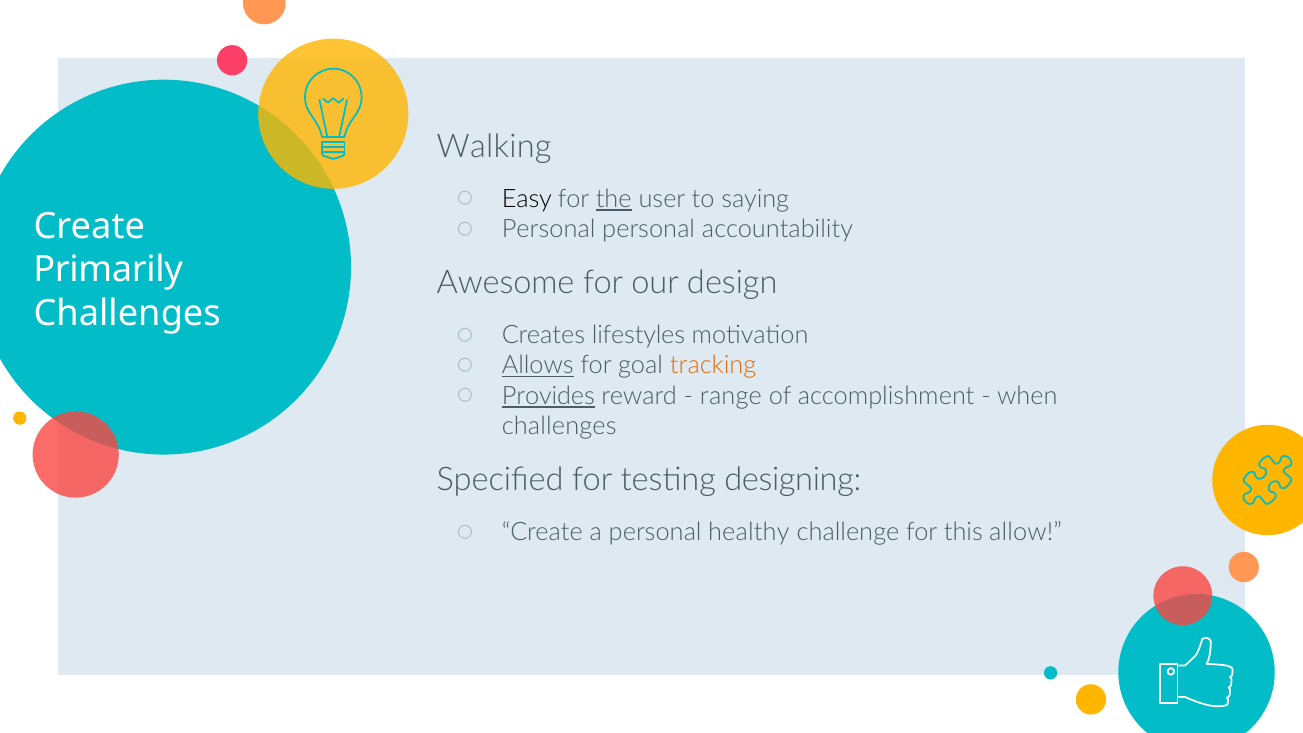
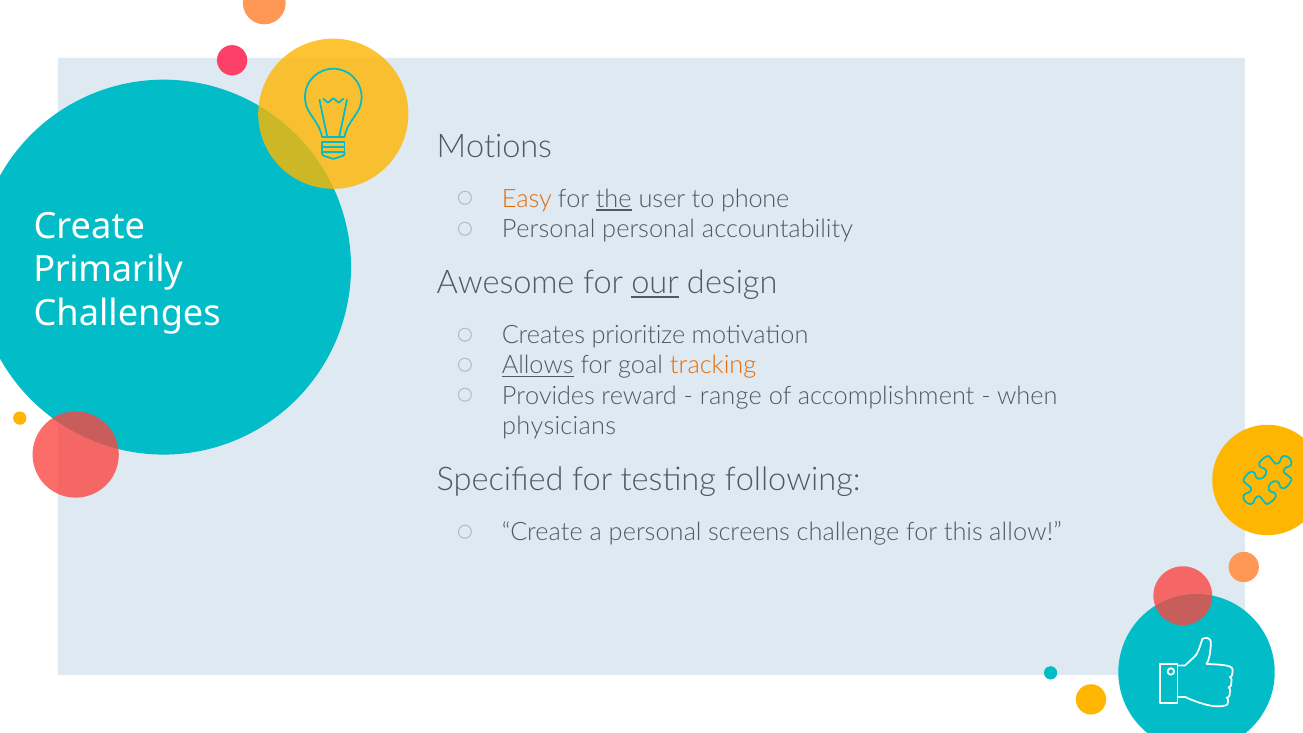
Walking: Walking -> Motions
Easy colour: black -> orange
saying: saying -> phone
our underline: none -> present
lifestyles: lifestyles -> prioritize
Provides underline: present -> none
challenges at (559, 426): challenges -> physicians
designing: designing -> following
healthy: healthy -> screens
